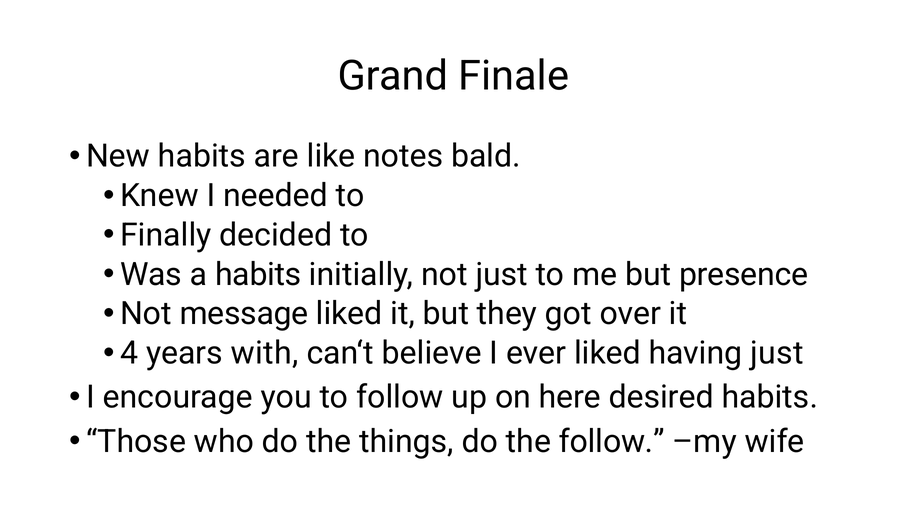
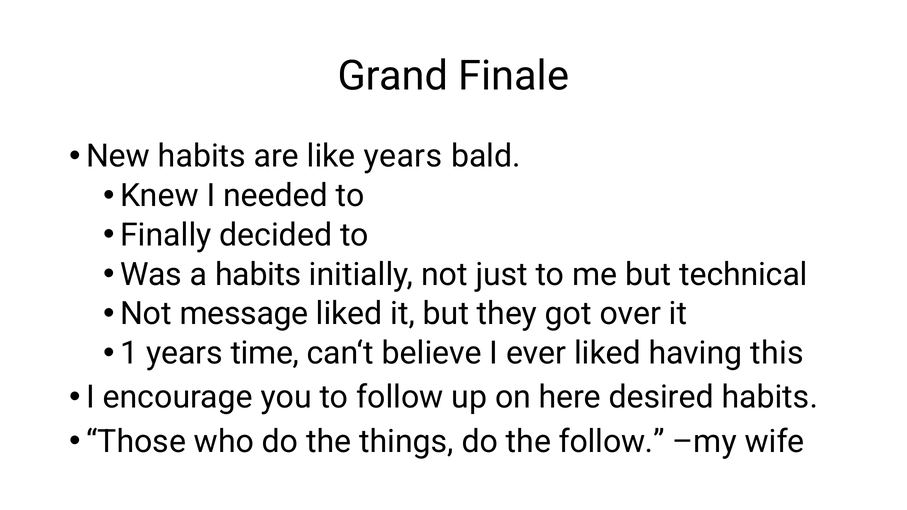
like notes: notes -> years
presence: presence -> technical
4: 4 -> 1
with: with -> time
having just: just -> this
